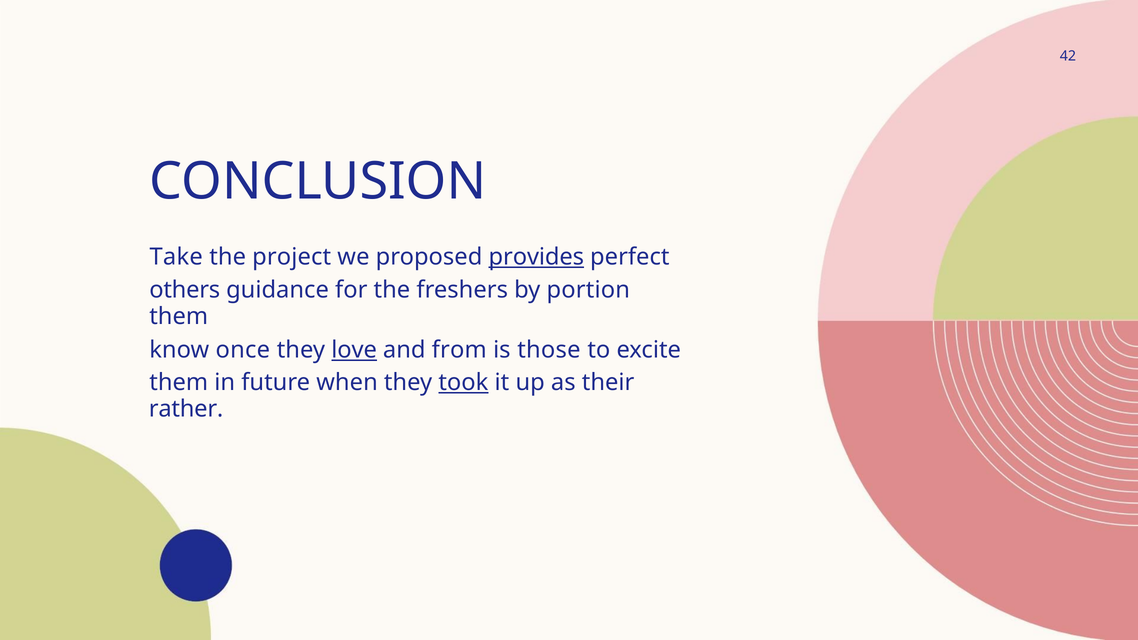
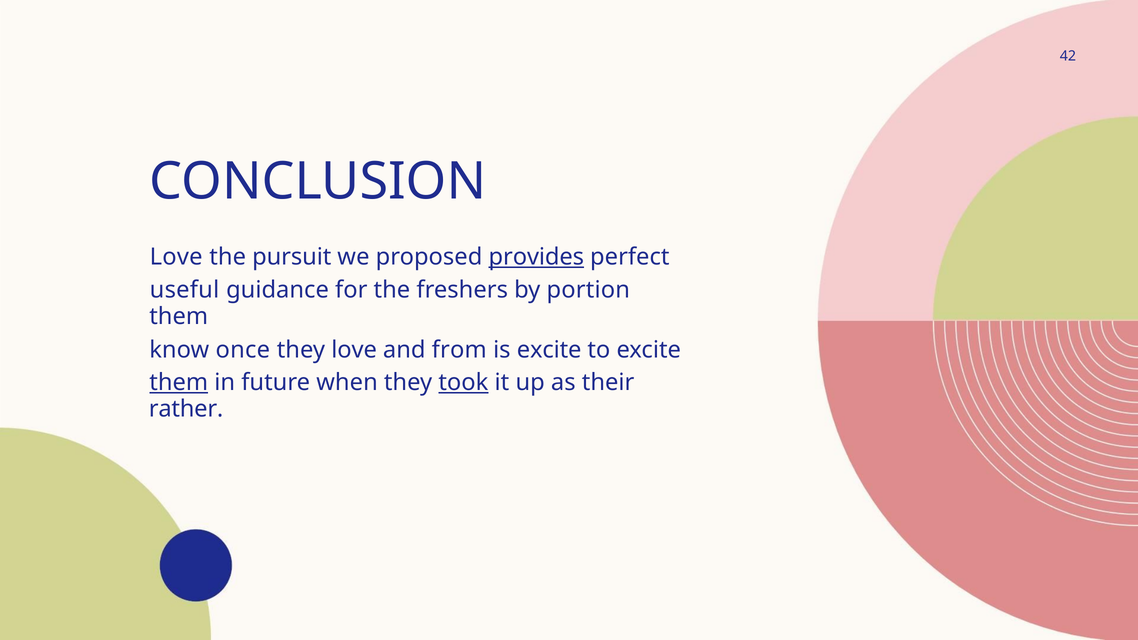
Take at (176, 257): Take -> Love
project: project -> pursuit
others: others -> useful
love at (354, 350) underline: present -> none
is those: those -> excite
them at (179, 383) underline: none -> present
